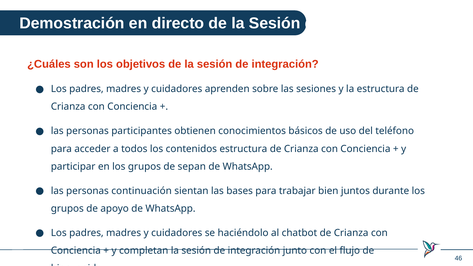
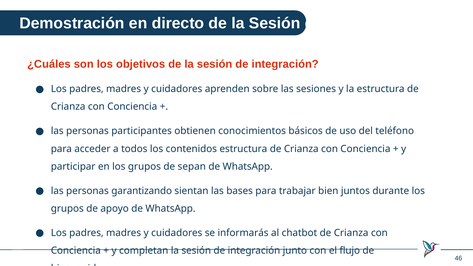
continuación: continuación -> garantizando
haciéndolo: haciéndolo -> informarás
